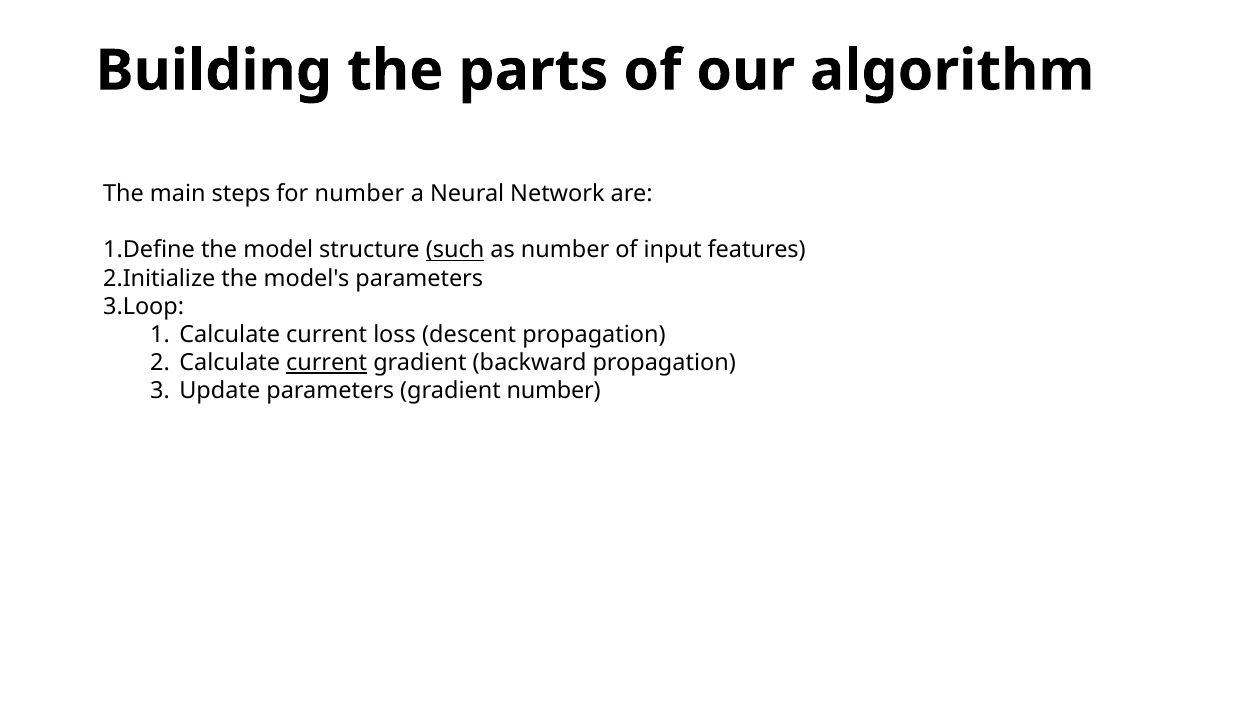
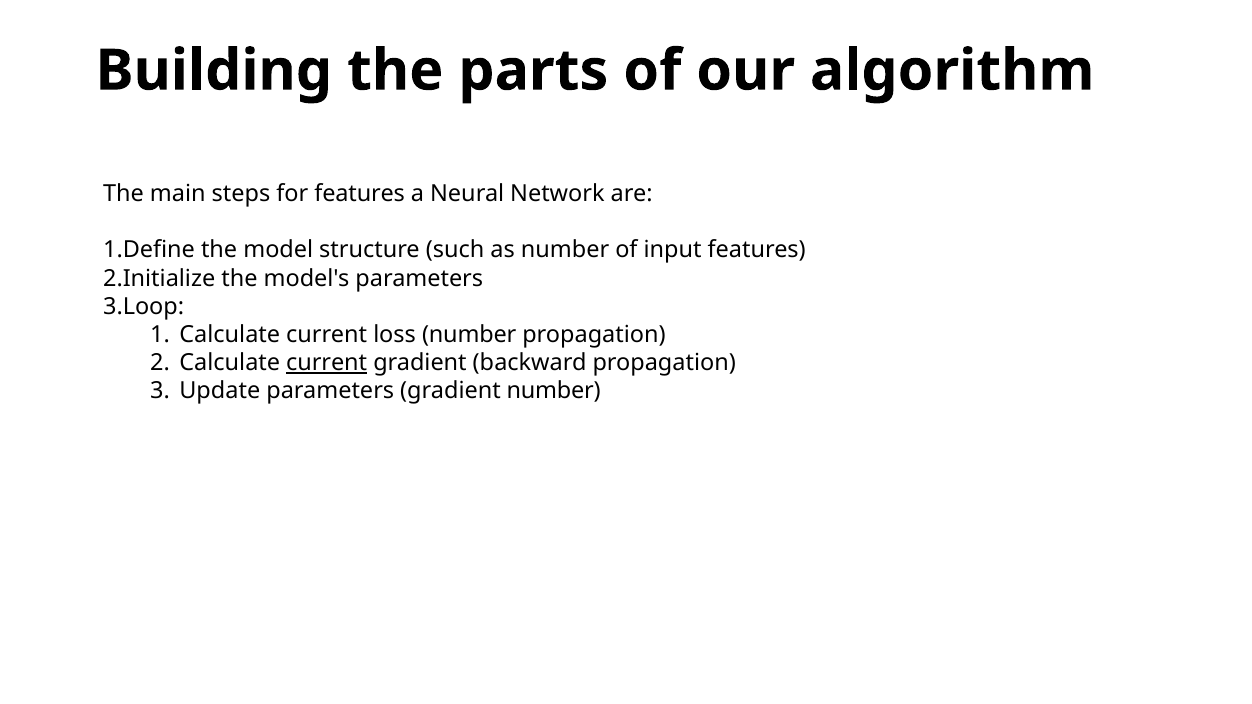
for number: number -> features
such underline: present -> none
loss descent: descent -> number
